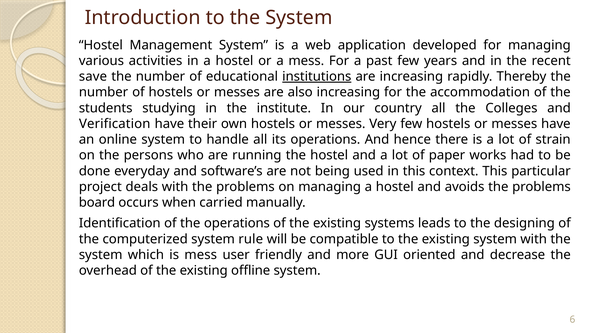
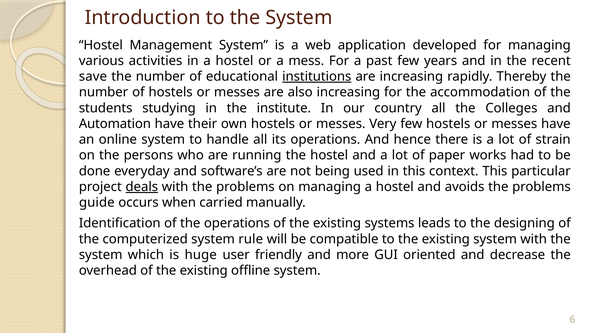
Verification: Verification -> Automation
deals underline: none -> present
board: board -> guide
is mess: mess -> huge
